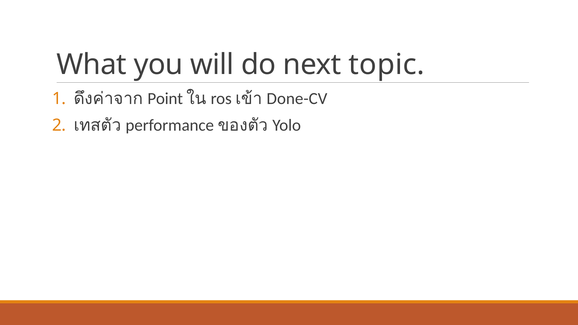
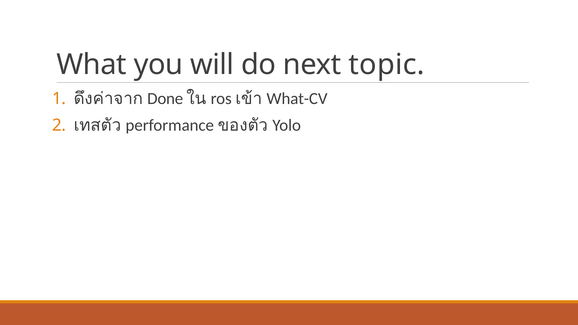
Point: Point -> Done
Done-CV: Done-CV -> What-CV
